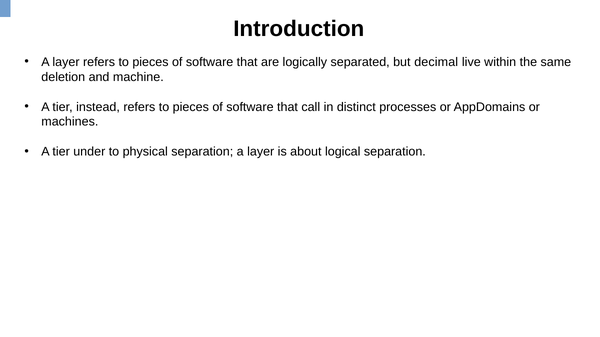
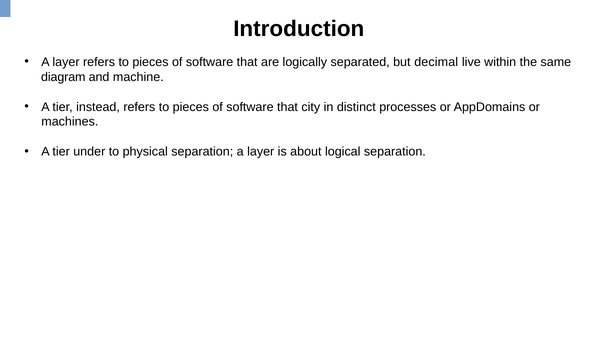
deletion: deletion -> diagram
call: call -> city
